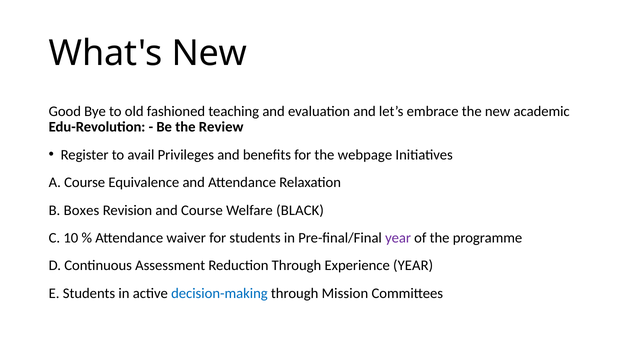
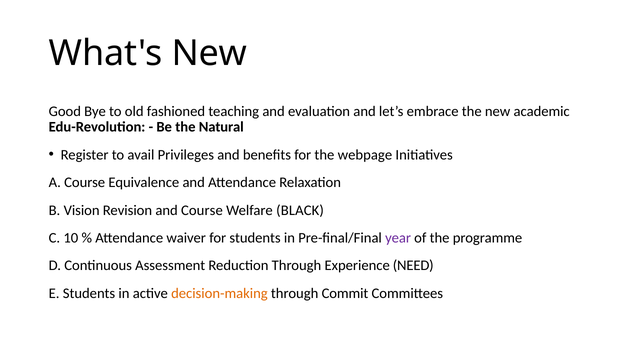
Review: Review -> Natural
Boxes: Boxes -> Vision
Experience YEAR: YEAR -> NEED
decision-making colour: blue -> orange
Mission: Mission -> Commit
